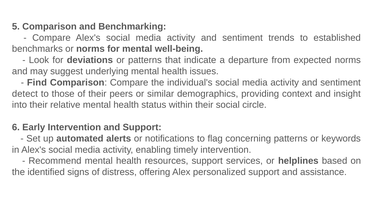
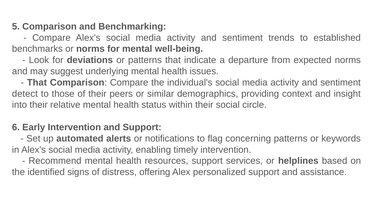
Find at (37, 82): Find -> That
